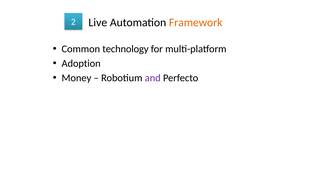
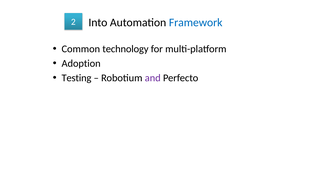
Live: Live -> Into
Framework colour: orange -> blue
Money: Money -> Testing
